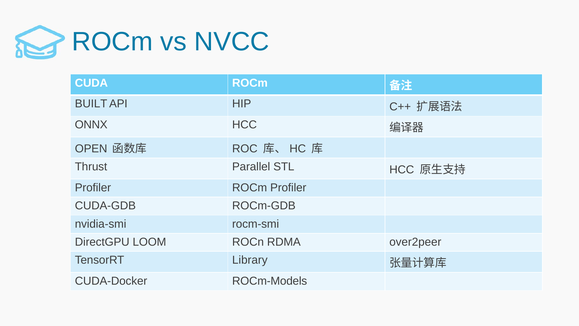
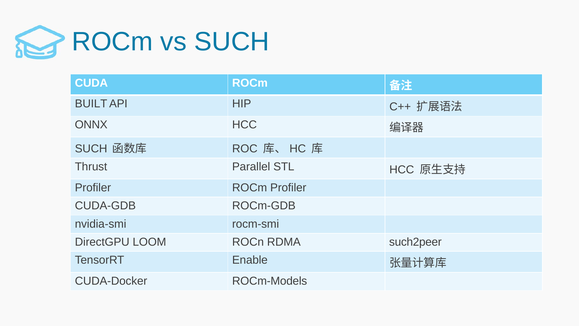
vs NVCC: NVCC -> SUCH
OPEN at (91, 149): OPEN -> SUCH
over2peer: over2peer -> such2peer
Library: Library -> Enable
